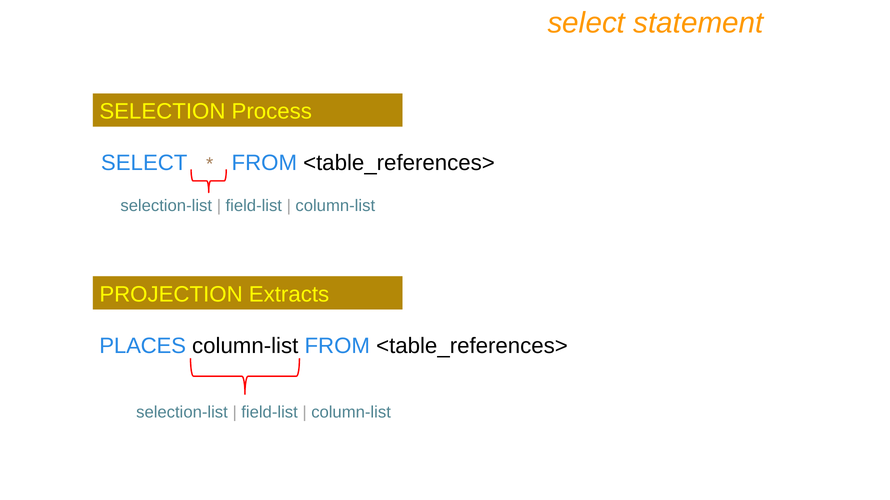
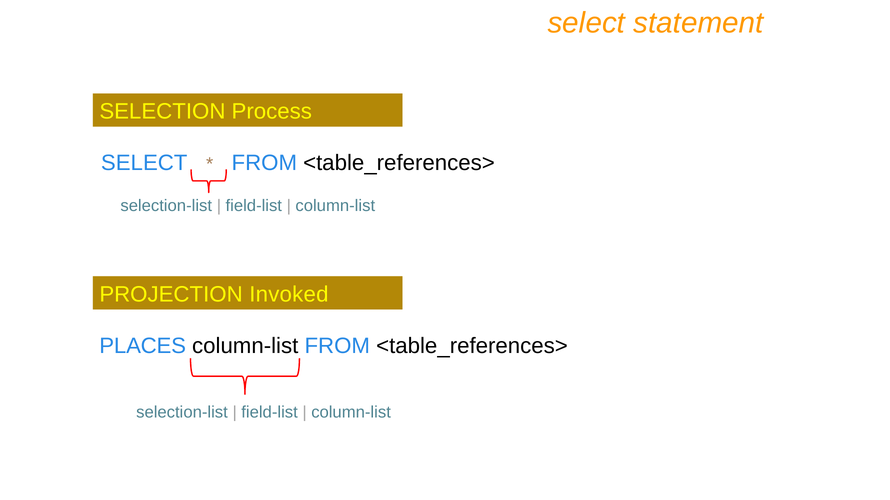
Extracts: Extracts -> Invoked
